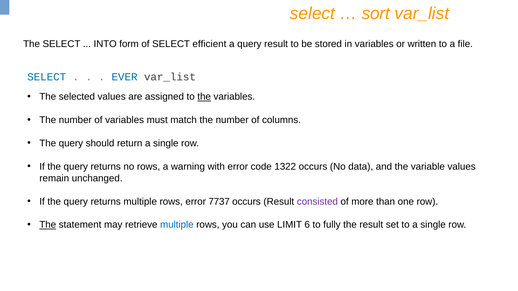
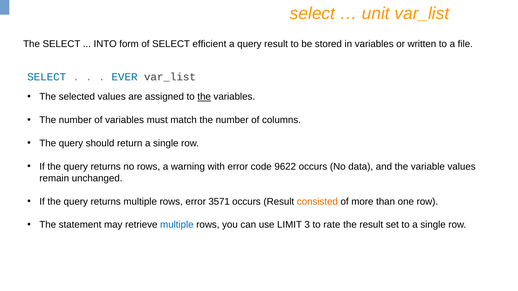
sort: sort -> unit
1322: 1322 -> 9622
7737: 7737 -> 3571
consisted colour: purple -> orange
The at (48, 225) underline: present -> none
6: 6 -> 3
fully: fully -> rate
